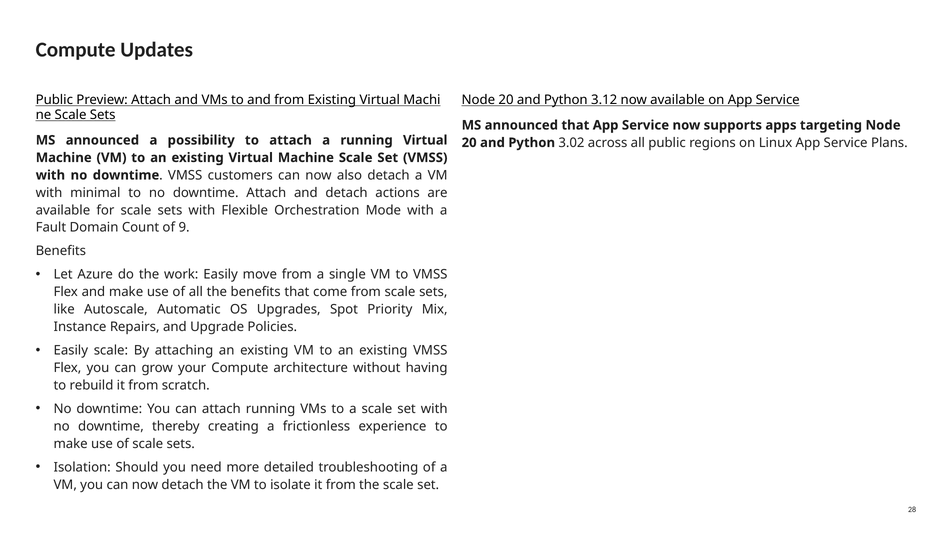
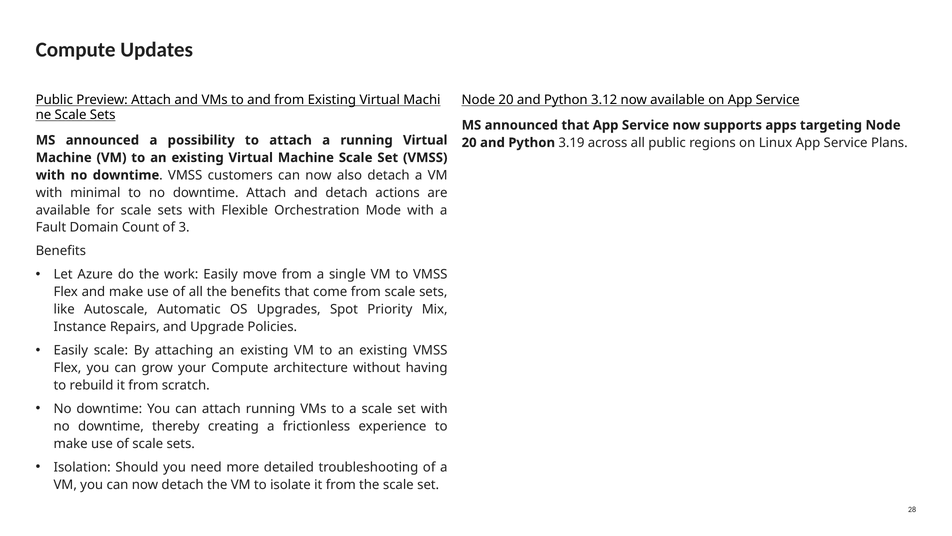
3.02: 3.02 -> 3.19
9: 9 -> 3
